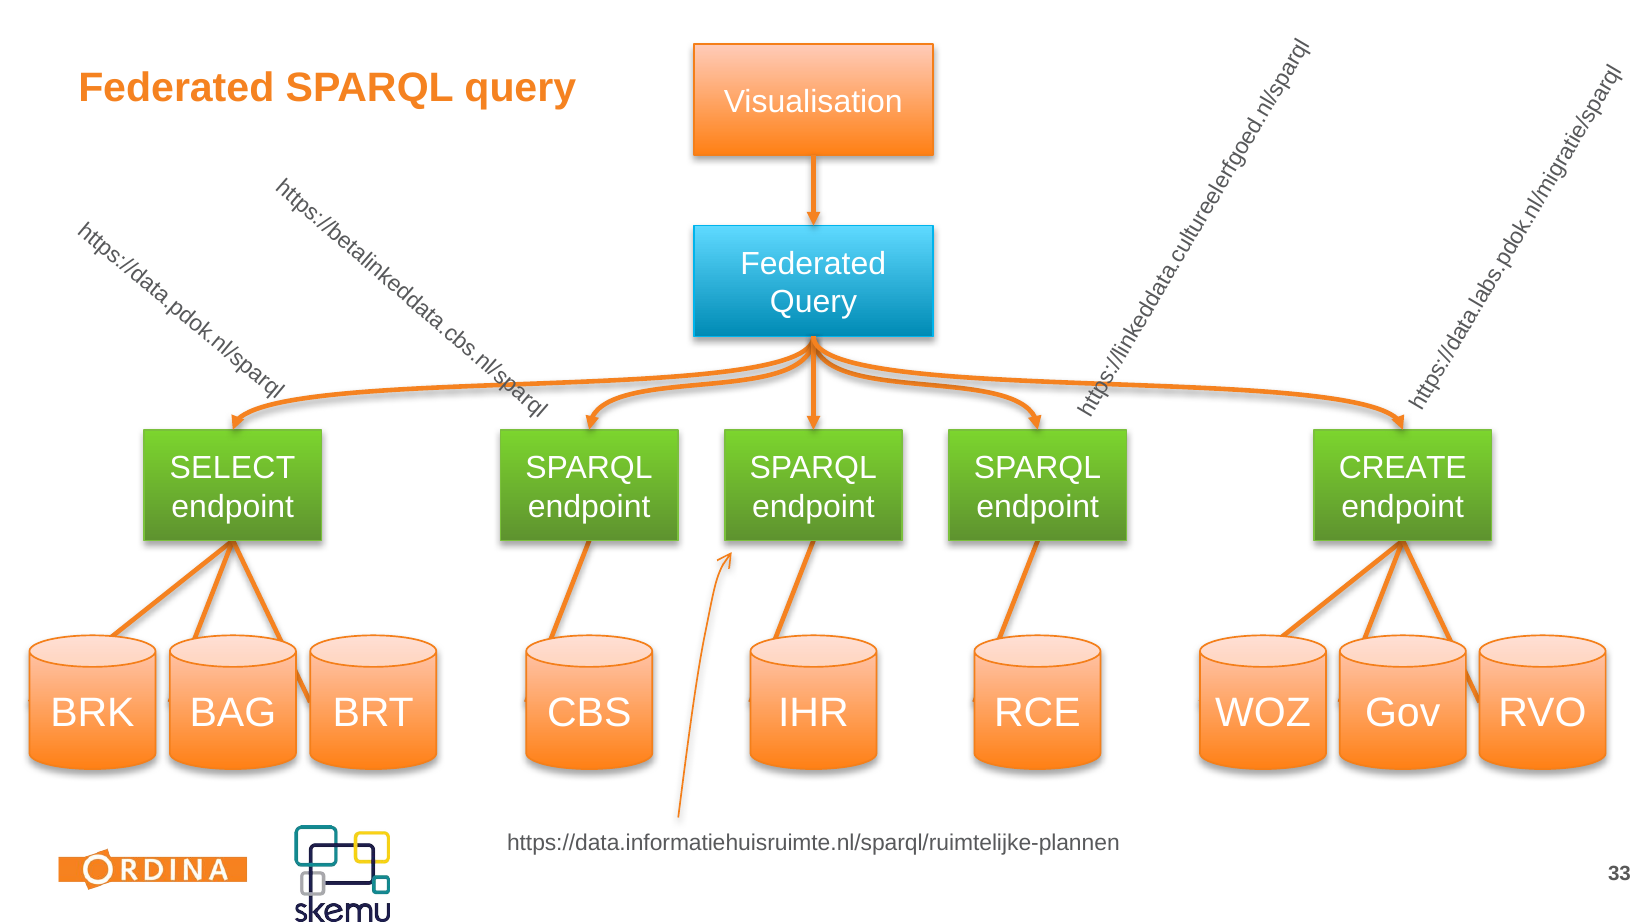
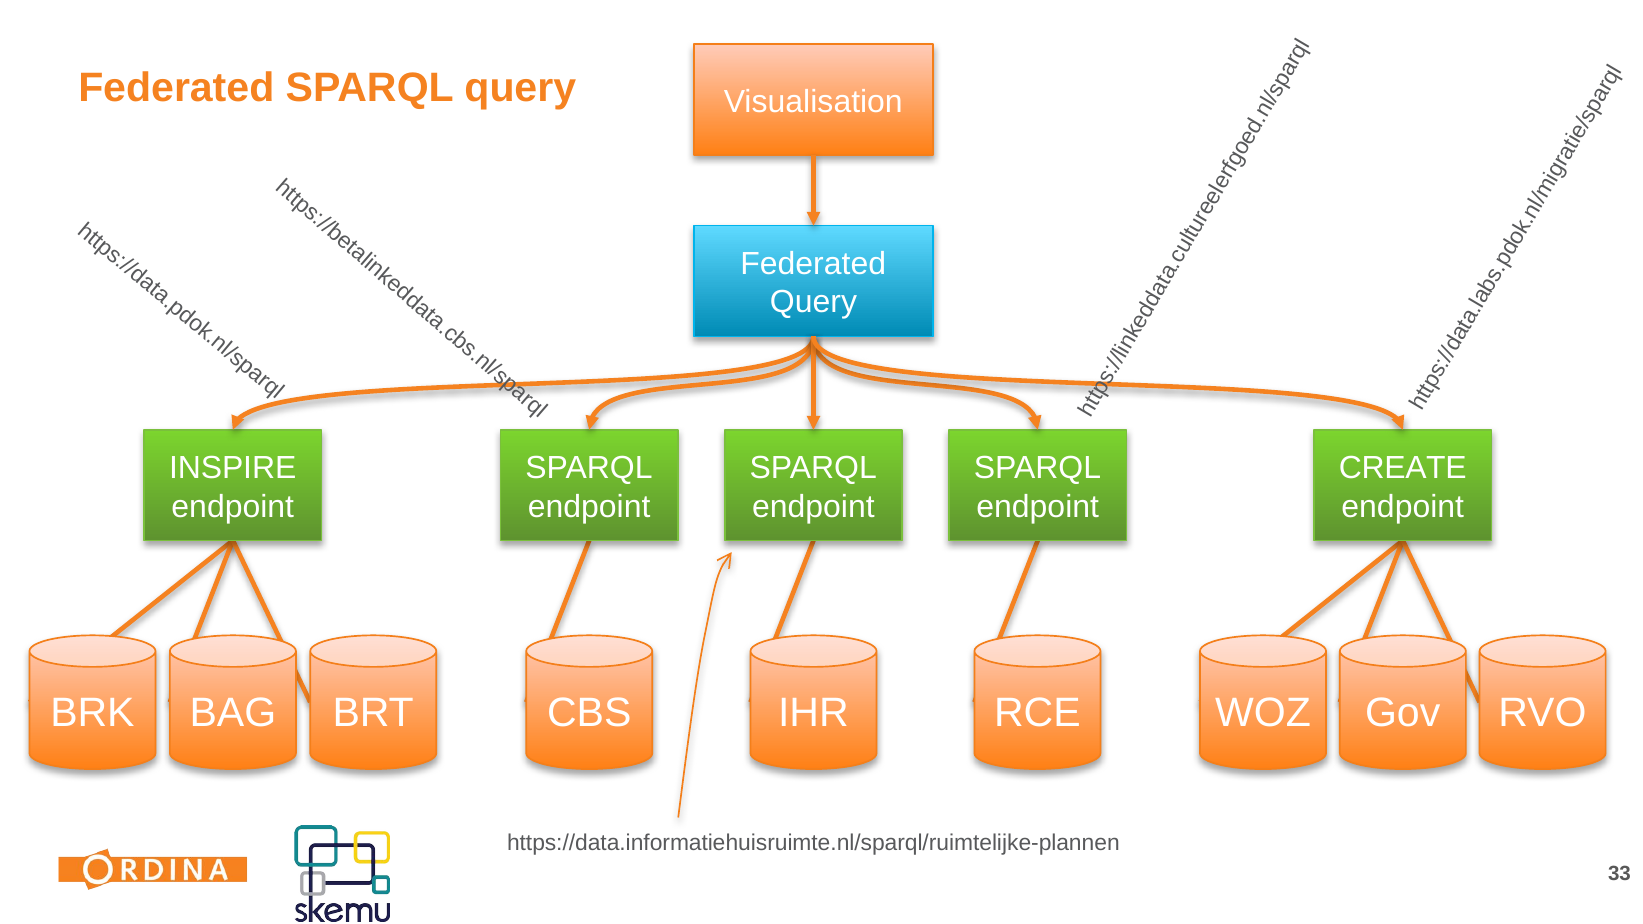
SELECT: SELECT -> INSPIRE
